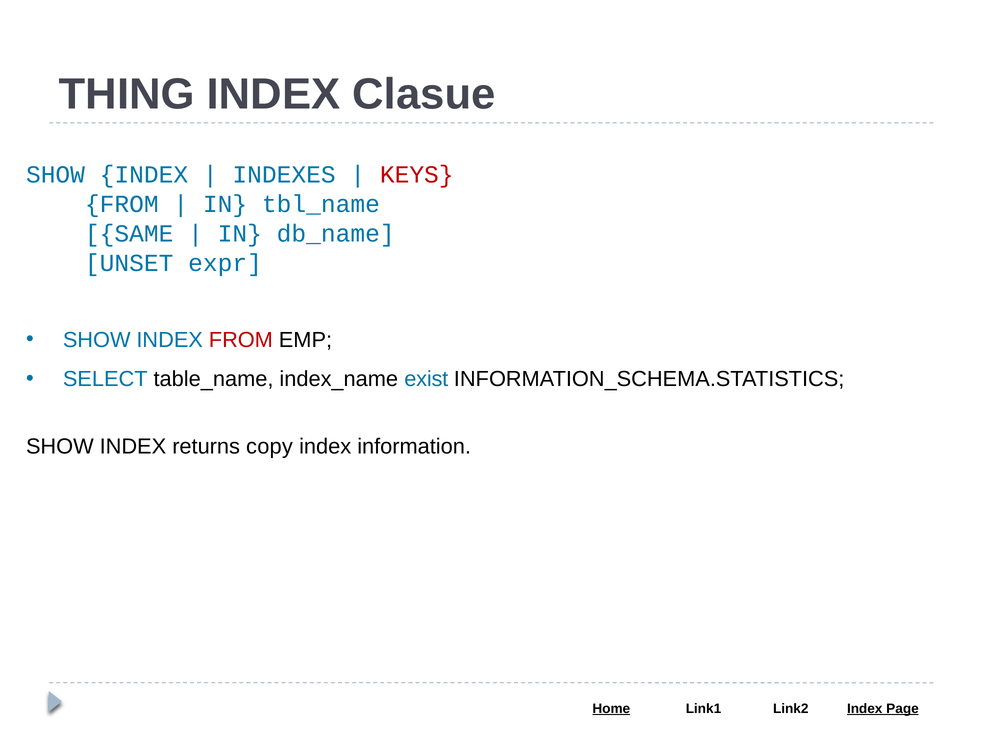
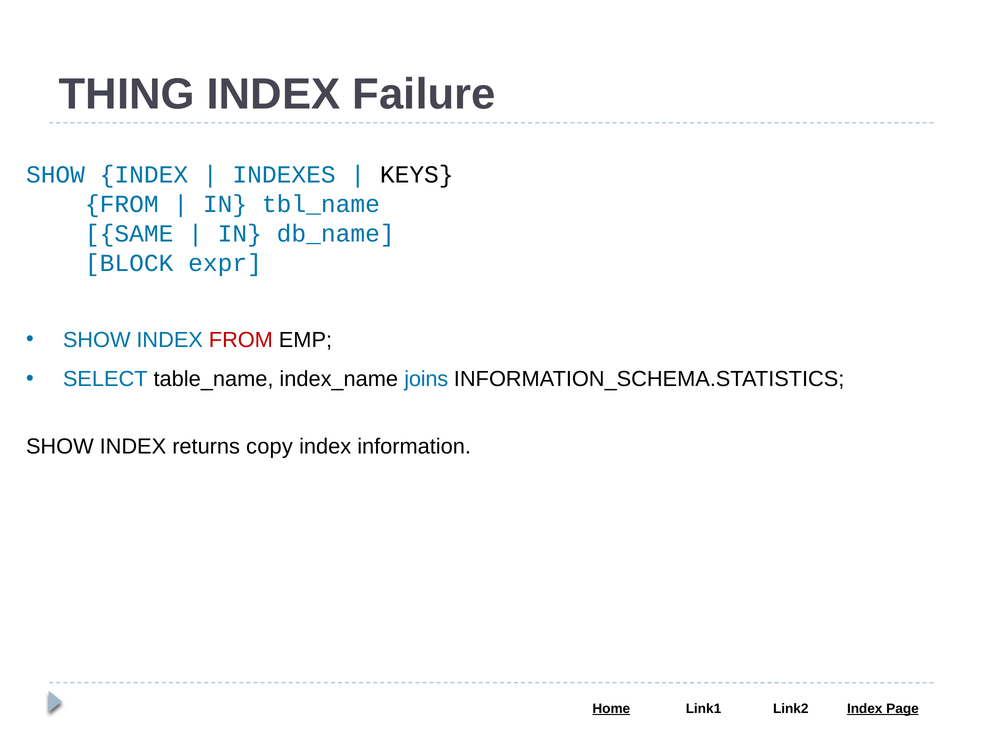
Clasue: Clasue -> Failure
KEYS colour: red -> black
UNSET: UNSET -> BLOCK
exist: exist -> joins
